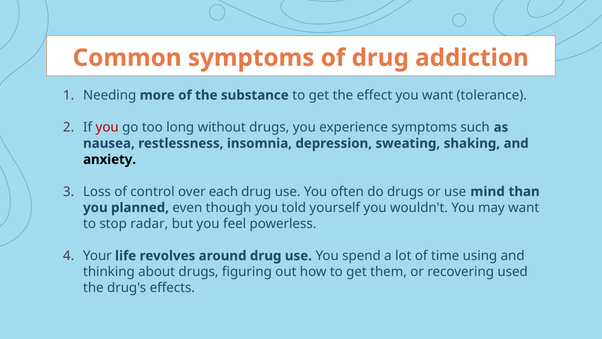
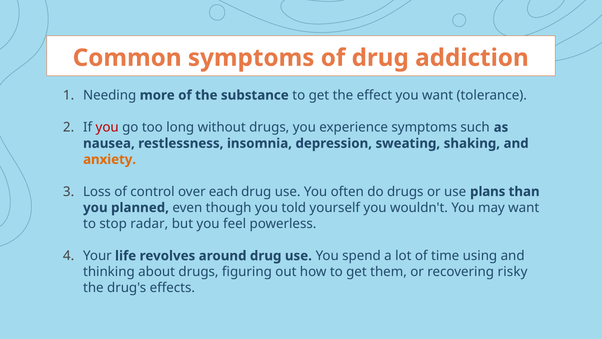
anxiety colour: black -> orange
mind: mind -> plans
used: used -> risky
